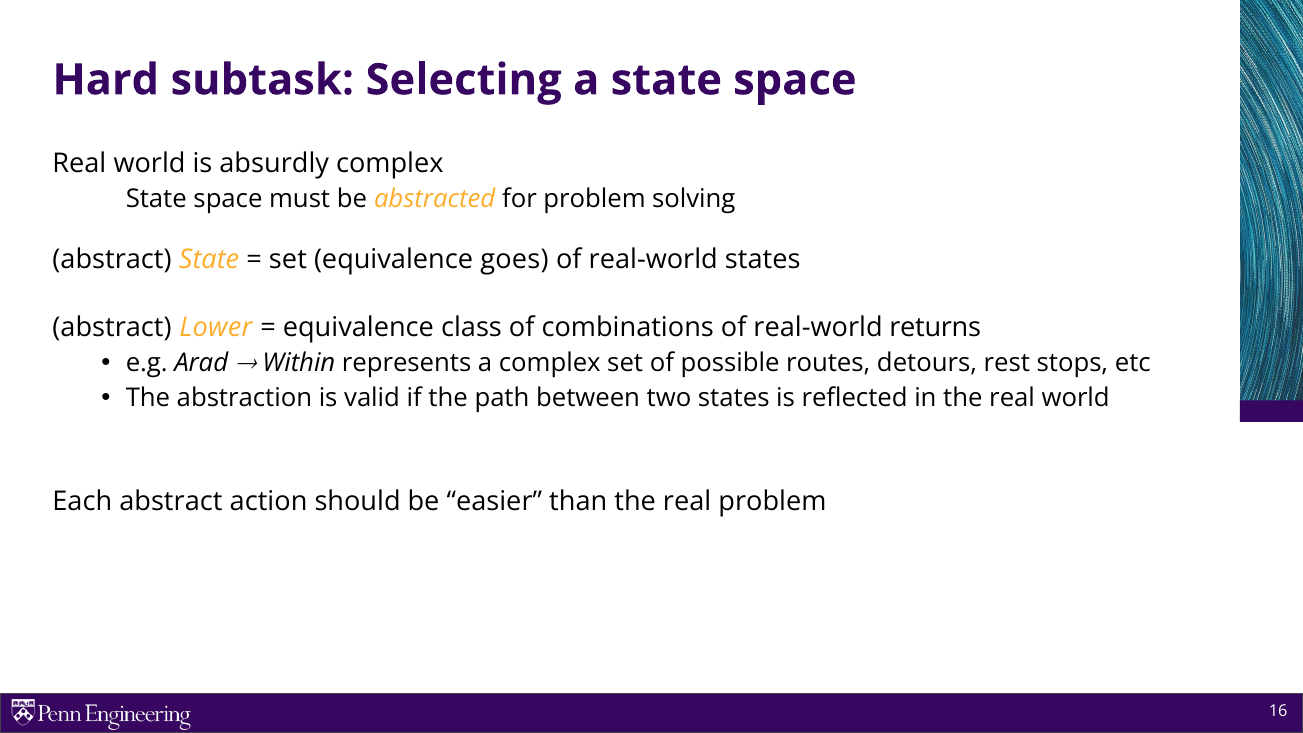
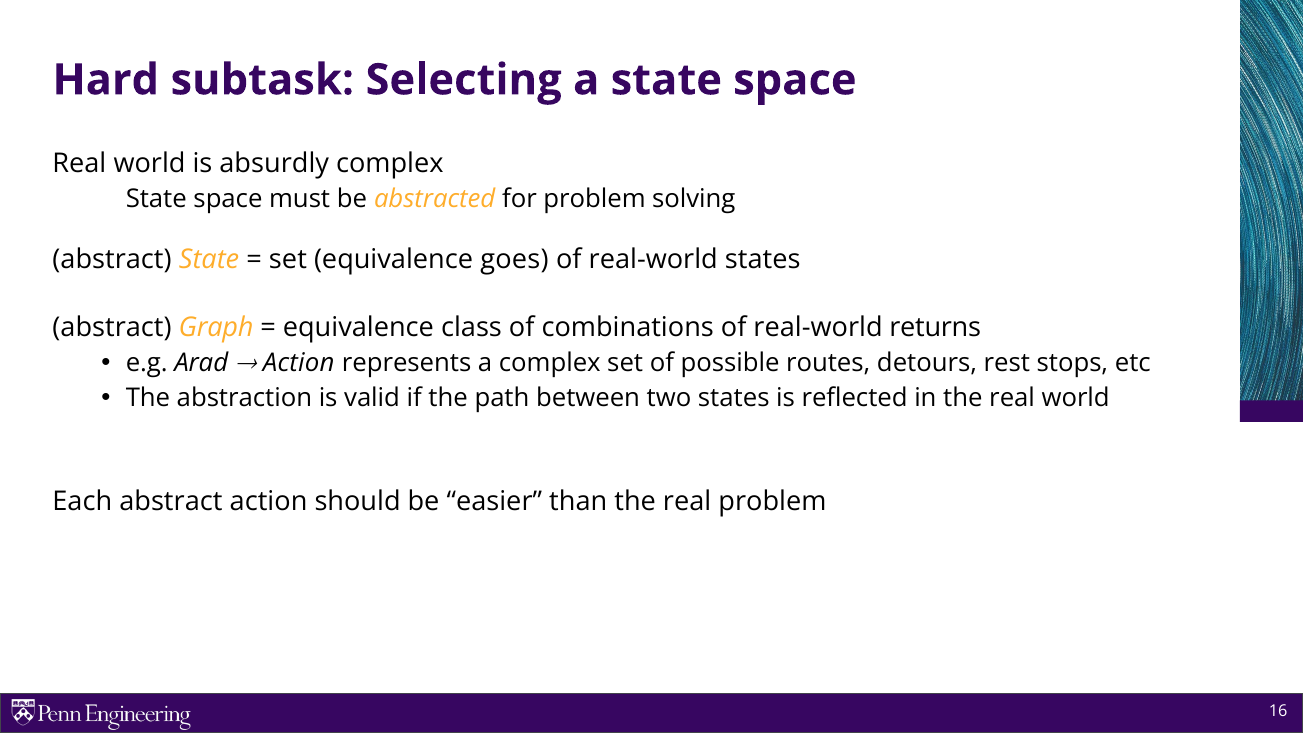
Lower: Lower -> Graph
Within at (299, 363): Within -> Action
